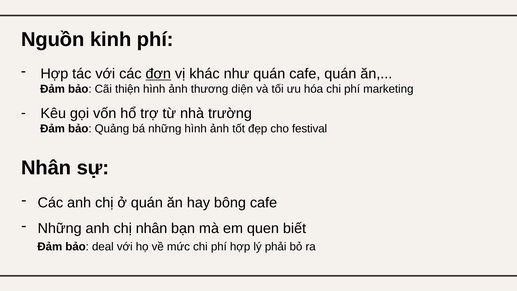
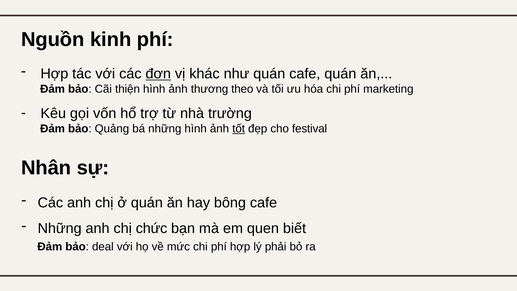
diện: diện -> theo
tốt underline: none -> present
chị nhân: nhân -> chức
